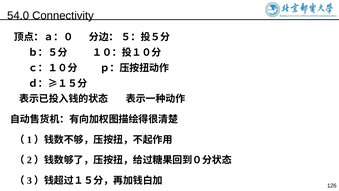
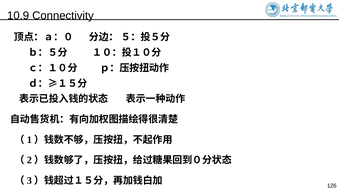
54.0: 54.0 -> 10.9
